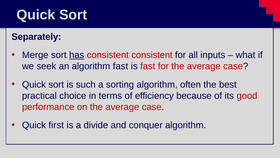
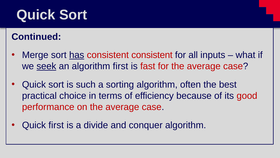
Separately: Separately -> Continued
seek underline: none -> present
algorithm fast: fast -> first
